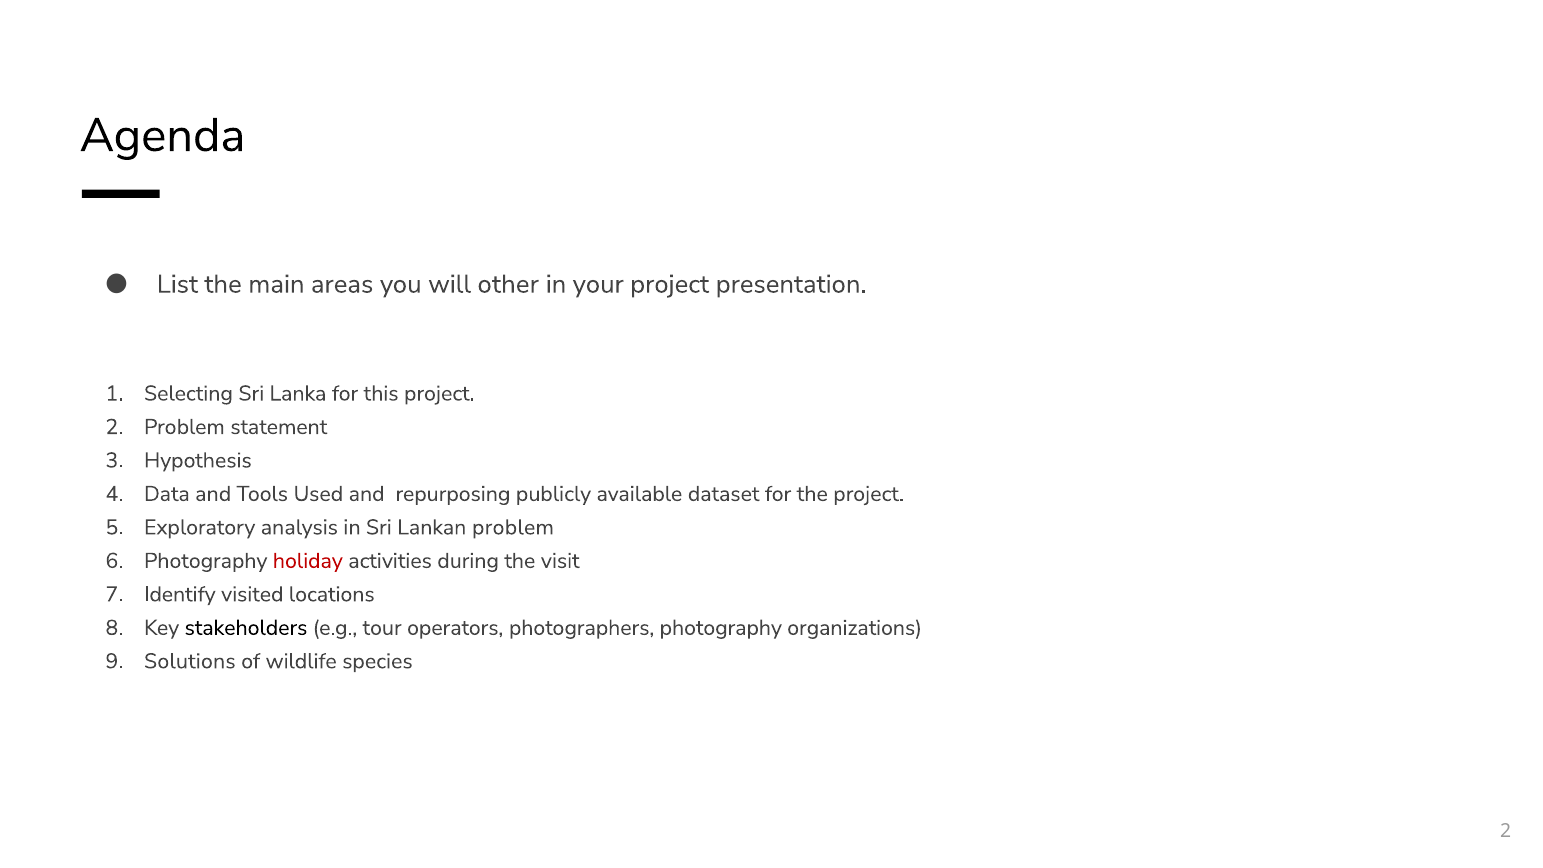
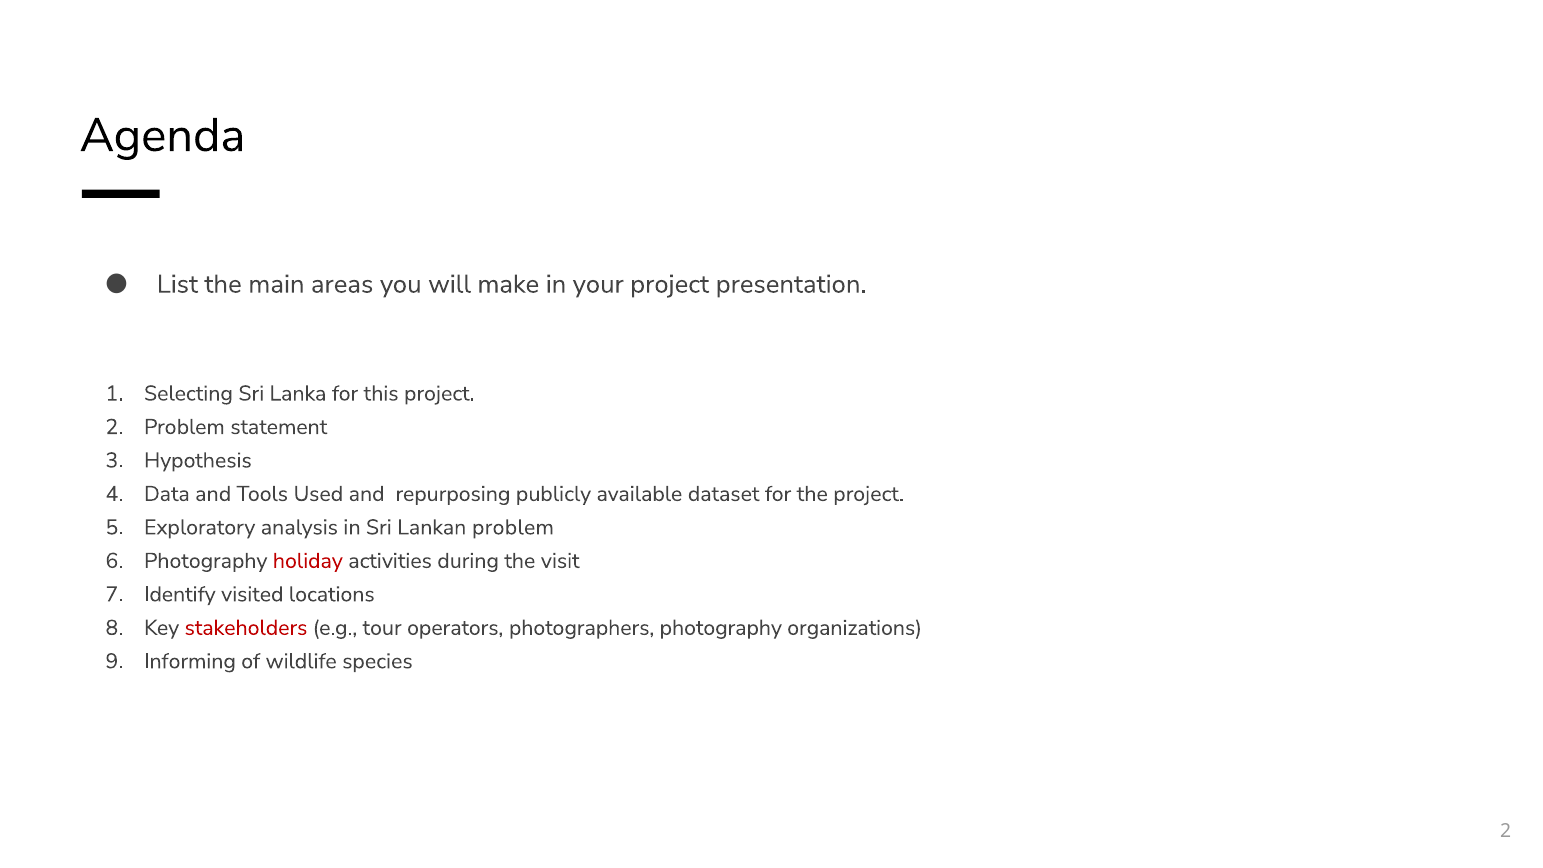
other: other -> make
stakeholders colour: black -> red
Solutions: Solutions -> Informing
